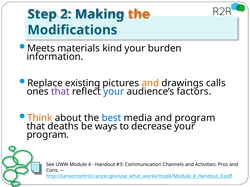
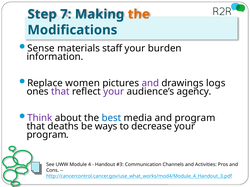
2: 2 -> 7
Meets: Meets -> Sense
kind: kind -> staff
existing: existing -> women
and at (150, 83) colour: orange -> purple
calls: calls -> logs
your at (114, 92) colour: blue -> purple
factors: factors -> agency
Think colour: orange -> purple
